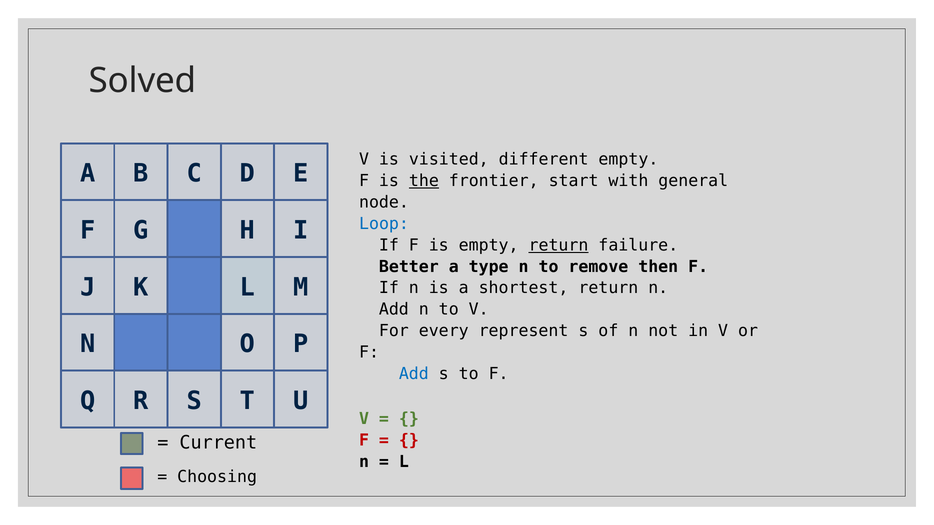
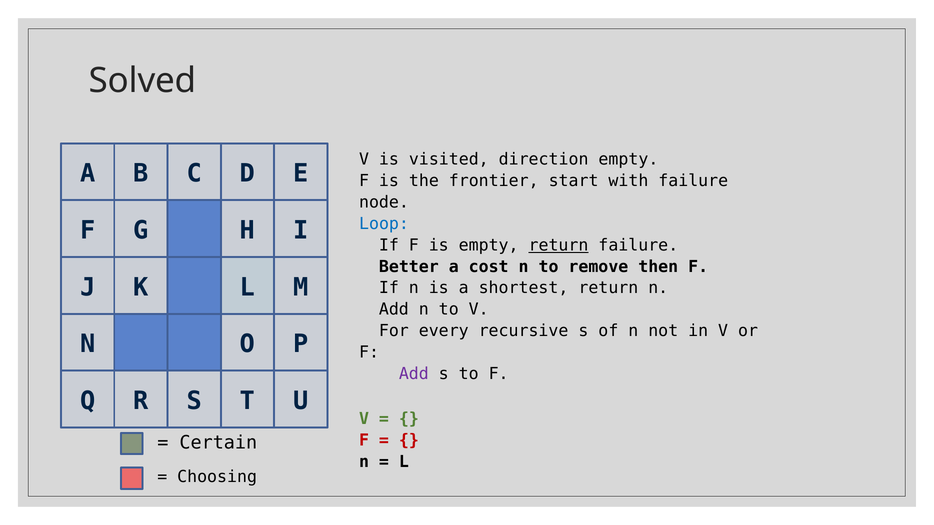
different: different -> direction
the underline: present -> none
with general: general -> failure
type: type -> cost
represent: represent -> recursive
Add at (414, 374) colour: blue -> purple
Current: Current -> Certain
